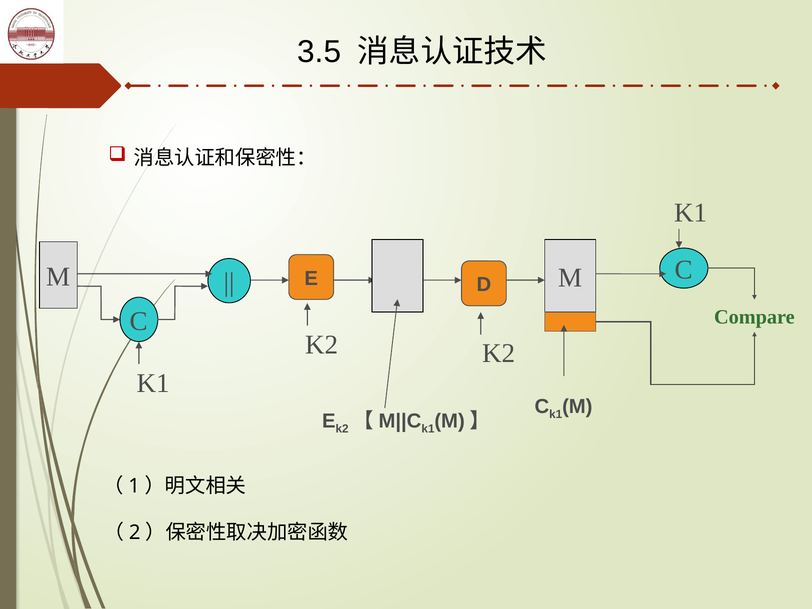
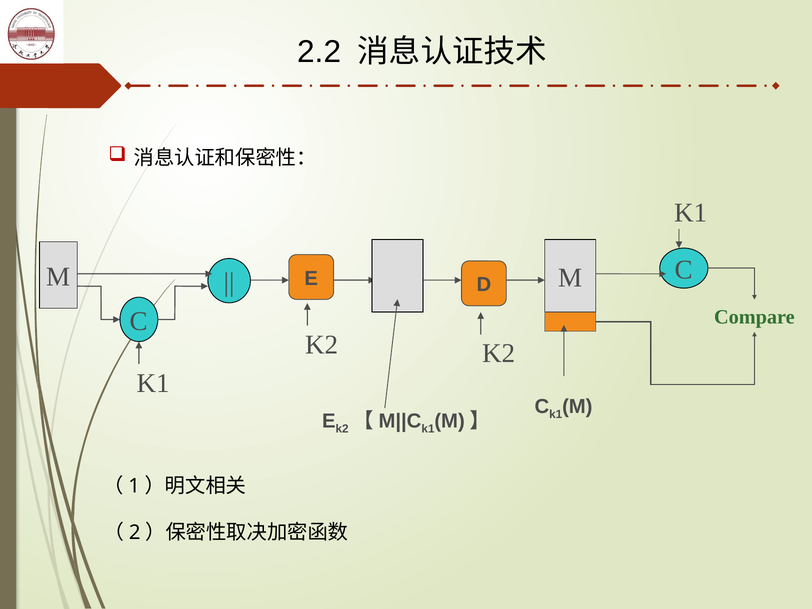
3.5: 3.5 -> 2.2
